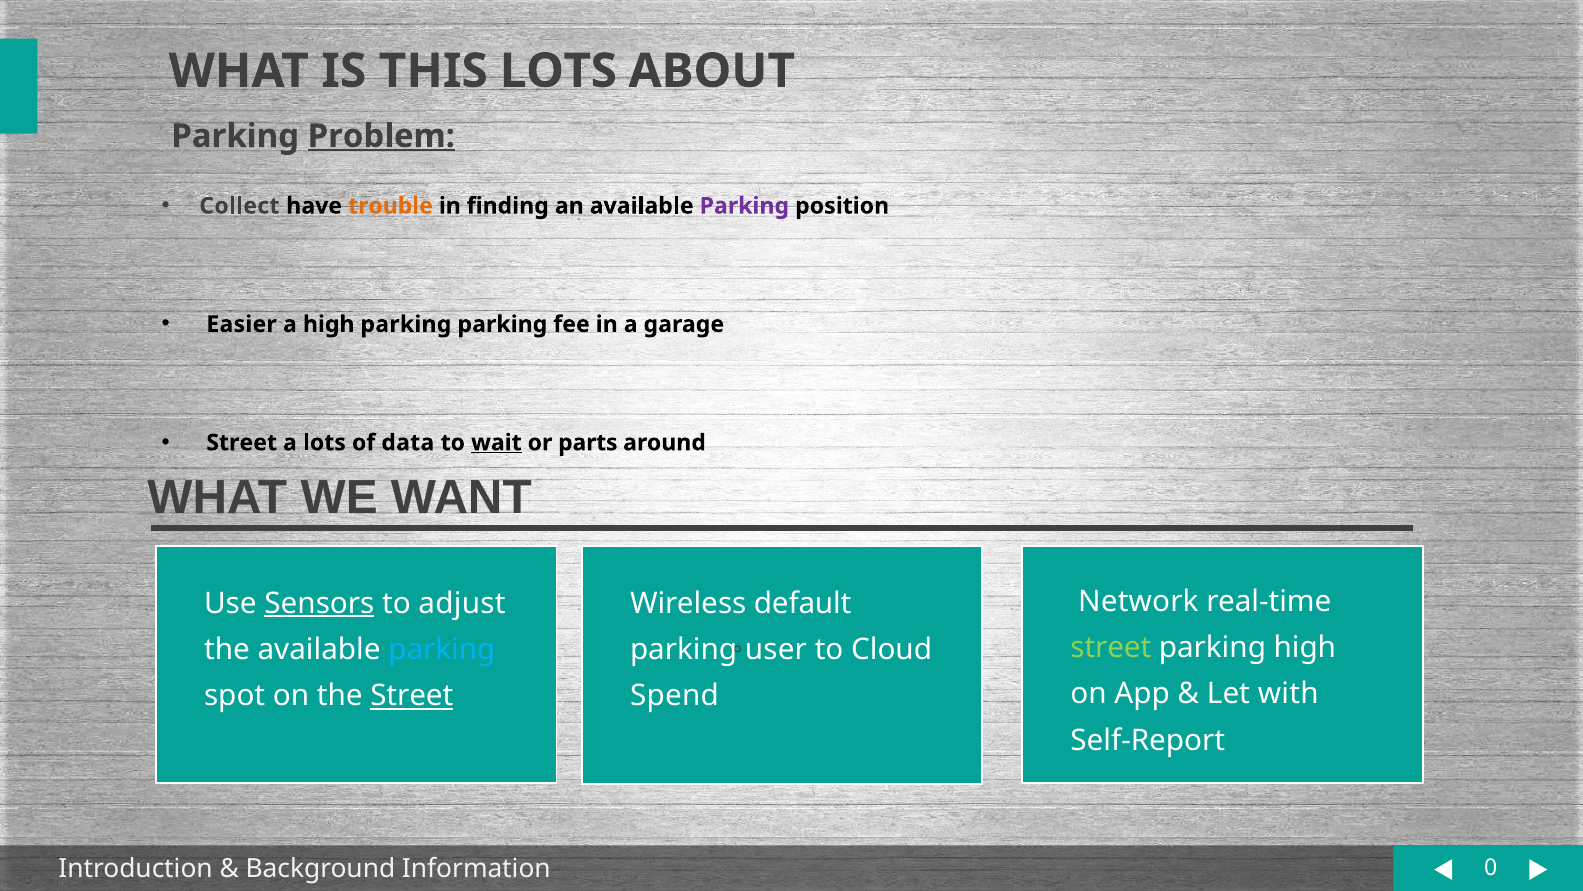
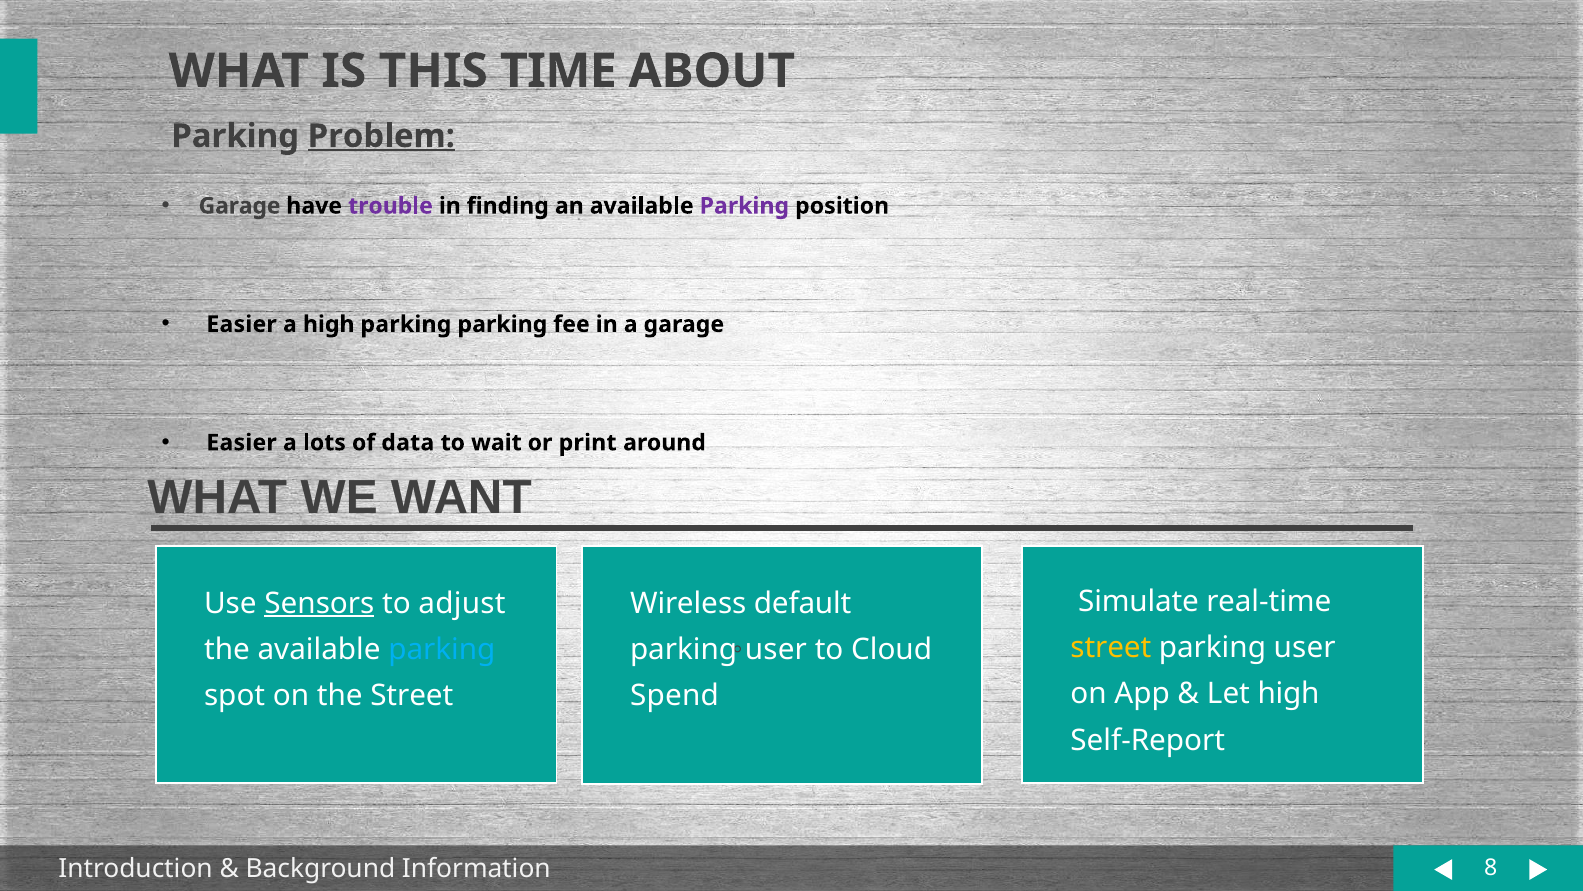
THIS LOTS: LOTS -> TIME
Collect at (239, 206): Collect -> Garage
trouble colour: orange -> purple
Street at (242, 442): Street -> Easier
wait underline: present -> none
parts: parts -> print
Network: Network -> Simulate
street at (1111, 647) colour: light green -> yellow
high at (1305, 647): high -> user
Let with: with -> high
Street at (412, 696) underline: present -> none
0: 0 -> 8
